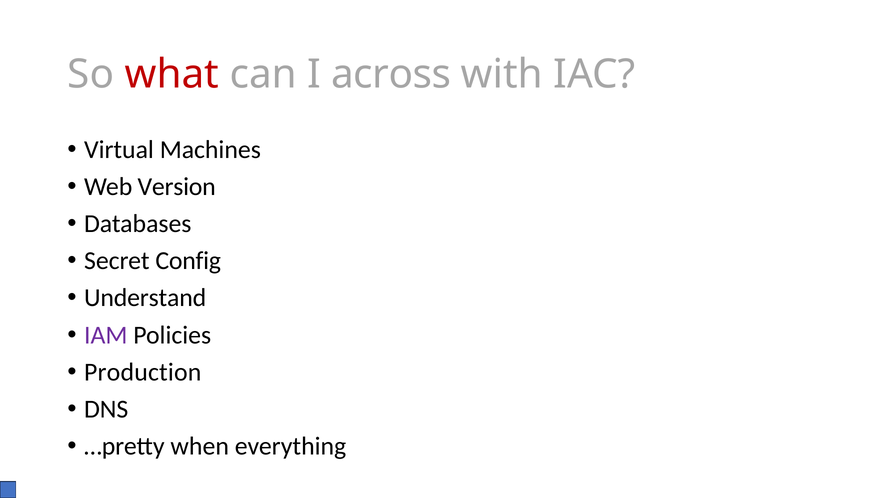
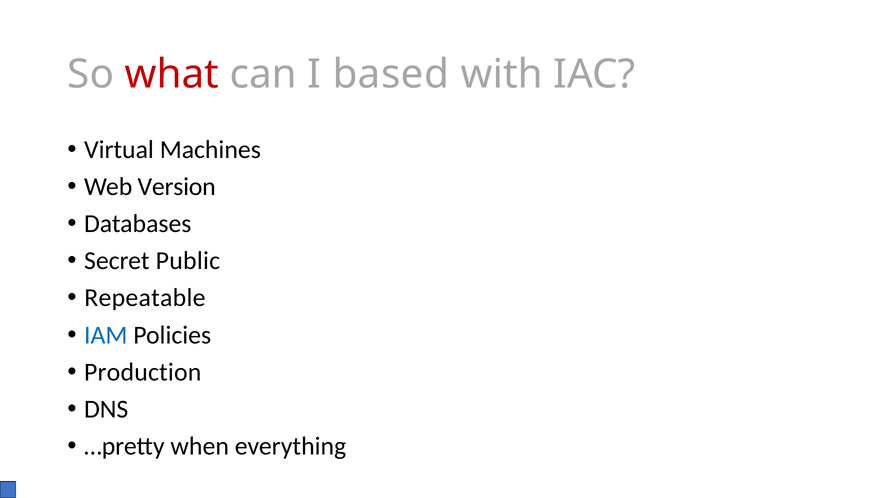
across: across -> based
Config: Config -> Public
Understand: Understand -> Repeatable
IAM colour: purple -> blue
